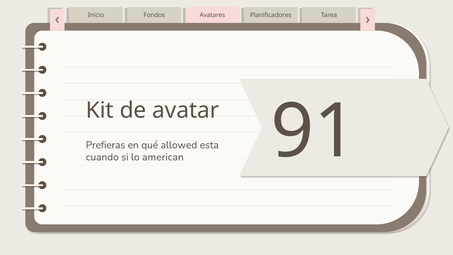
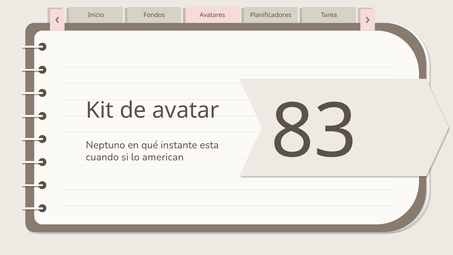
91: 91 -> 83
Prefieras: Prefieras -> Neptuno
allowed: allowed -> instante
